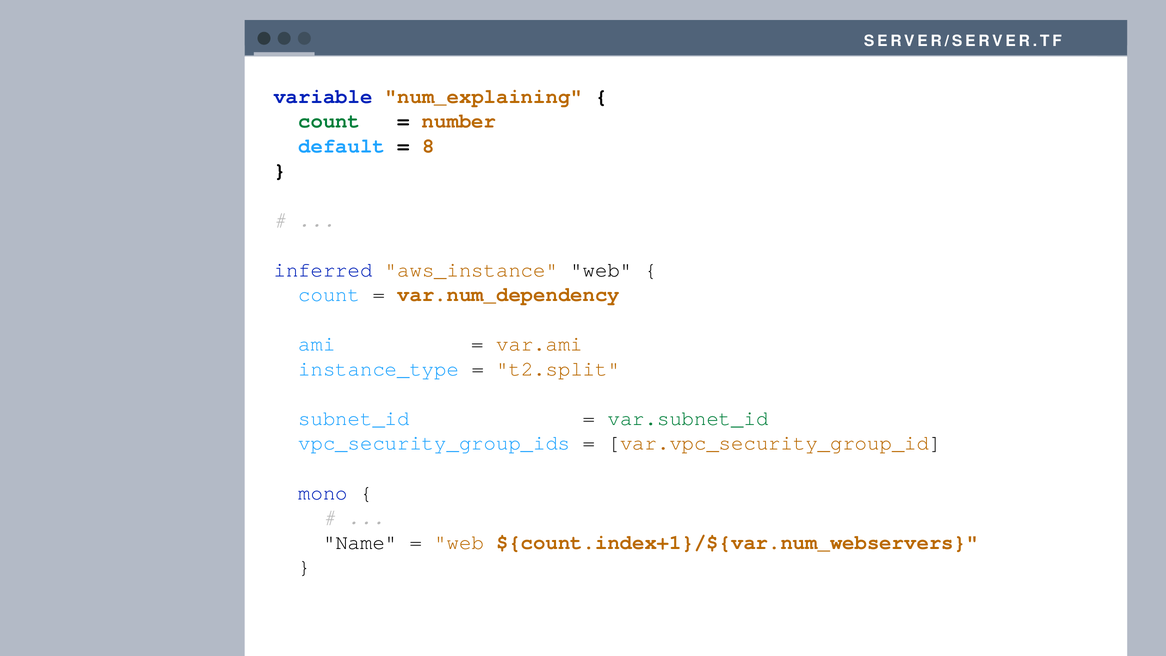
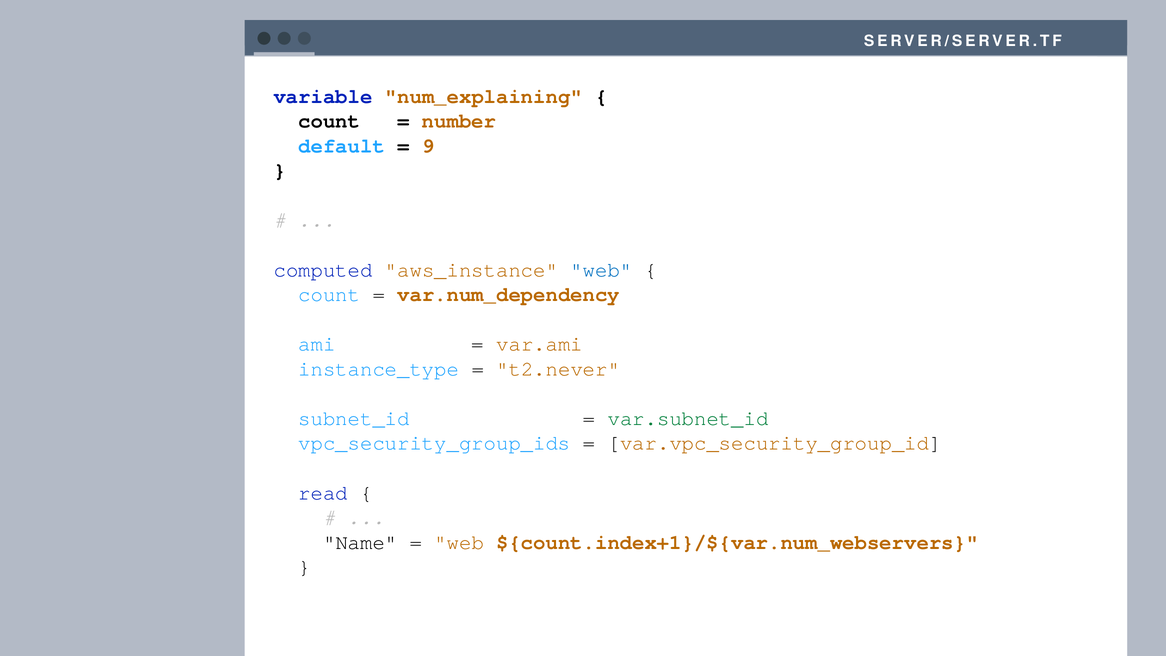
count at (329, 121) colour: green -> black
8: 8 -> 9
inferred: inferred -> computed
web at (601, 270) colour: black -> blue
t2.split: t2.split -> t2.never
mono: mono -> read
